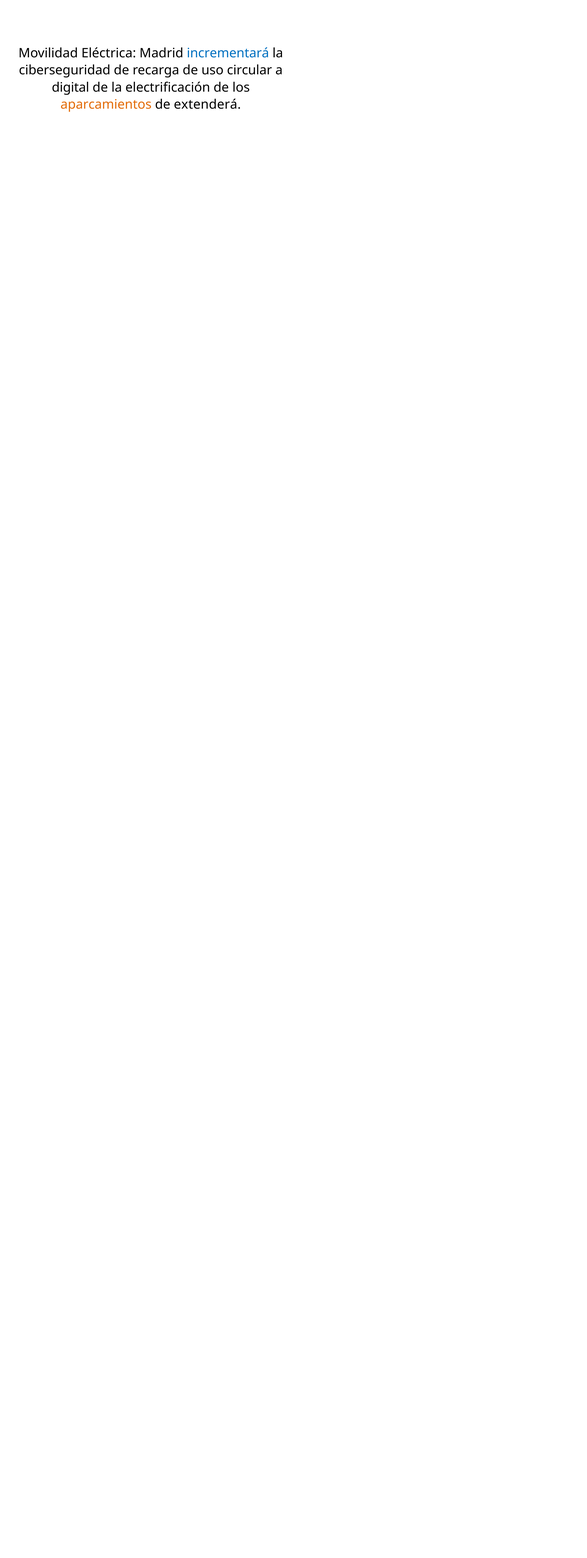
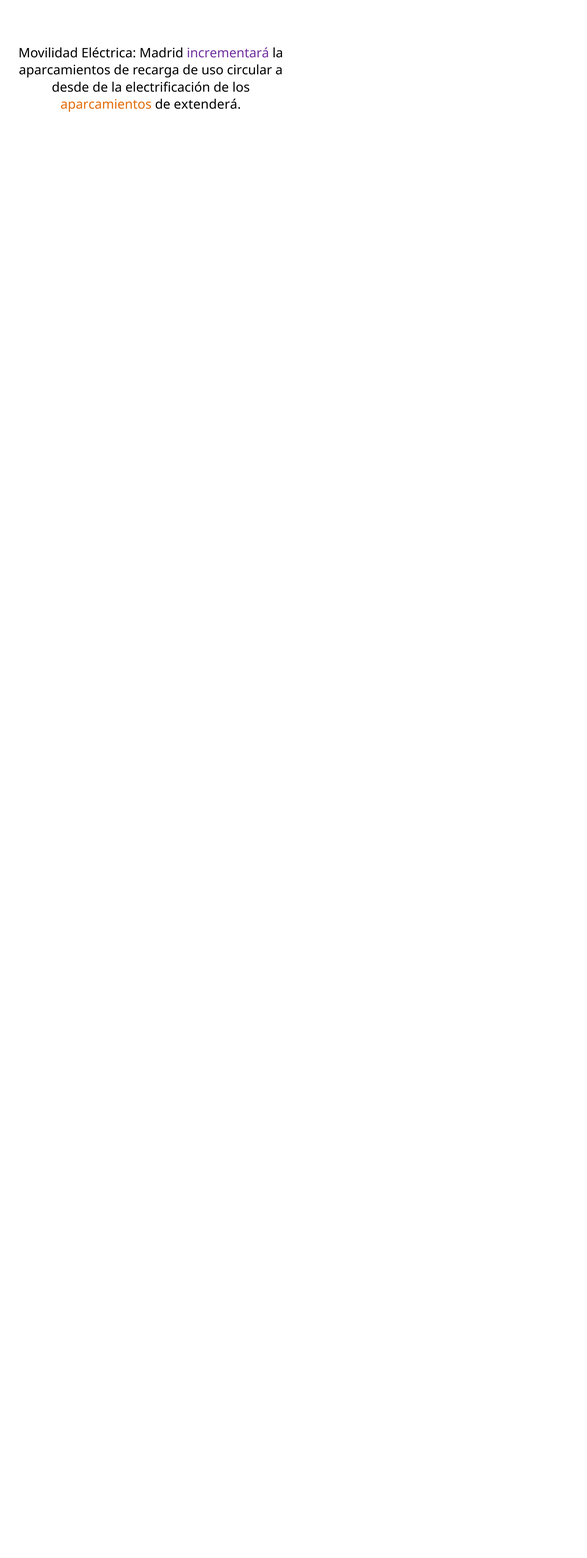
incrementará colour: blue -> purple
ciberseguridad at (65, 70): ciberseguridad -> aparcamientos
digital: digital -> desde
